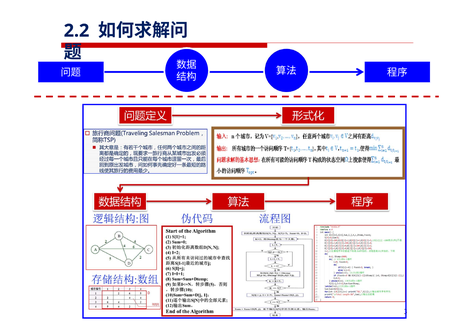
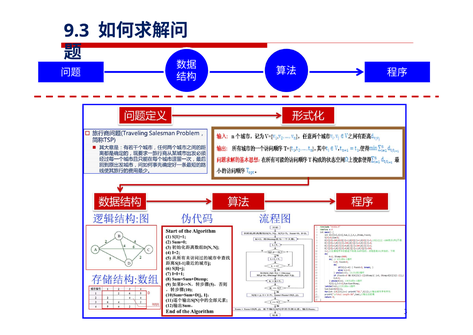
2.2: 2.2 -> 9.3
